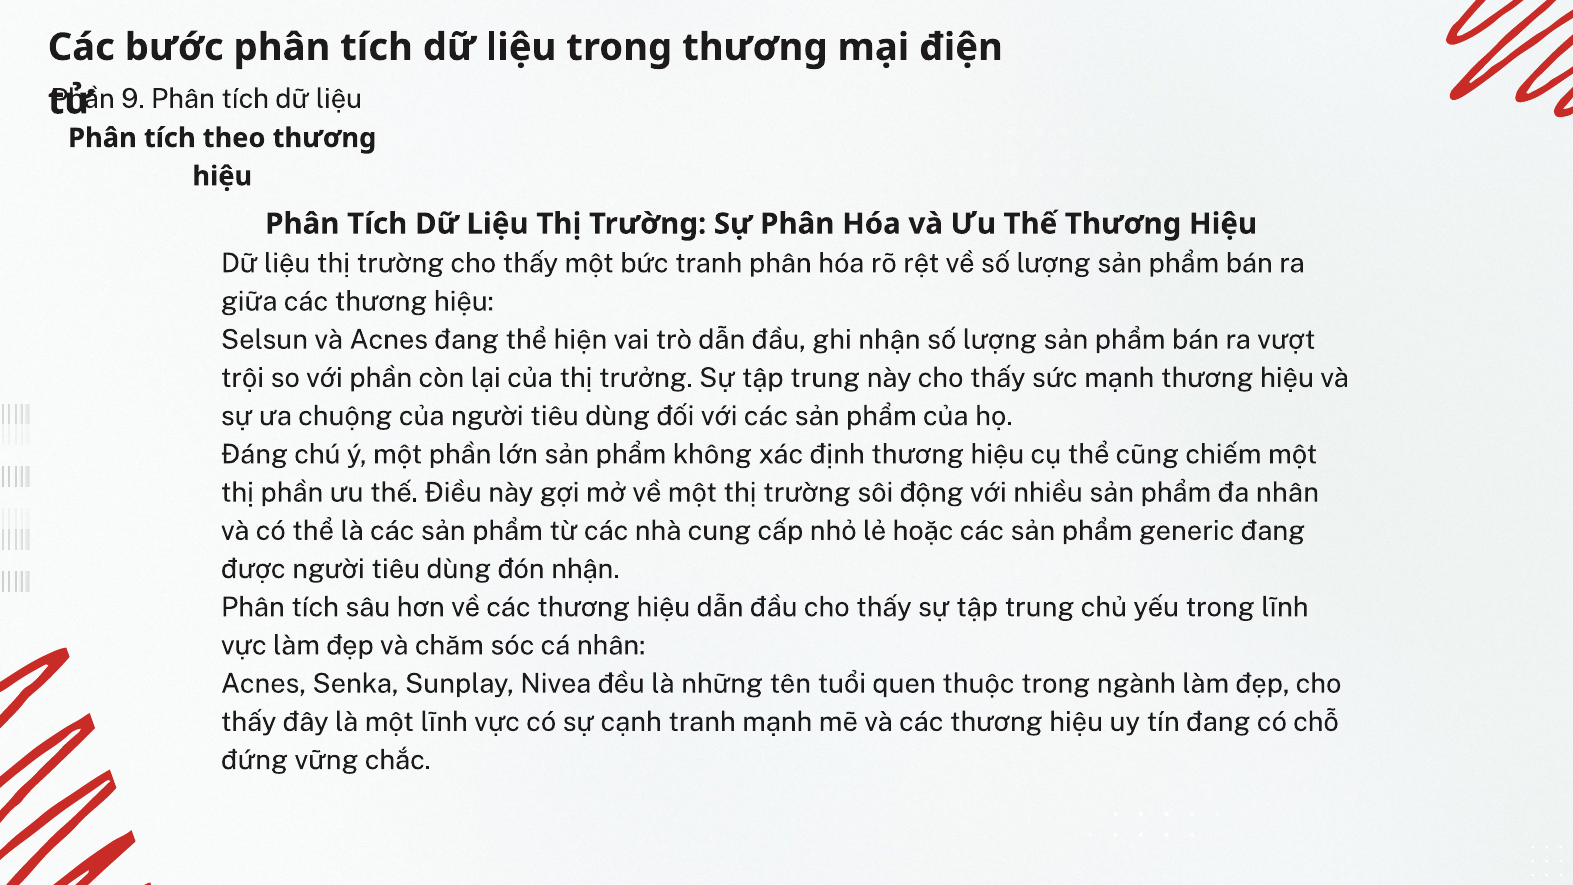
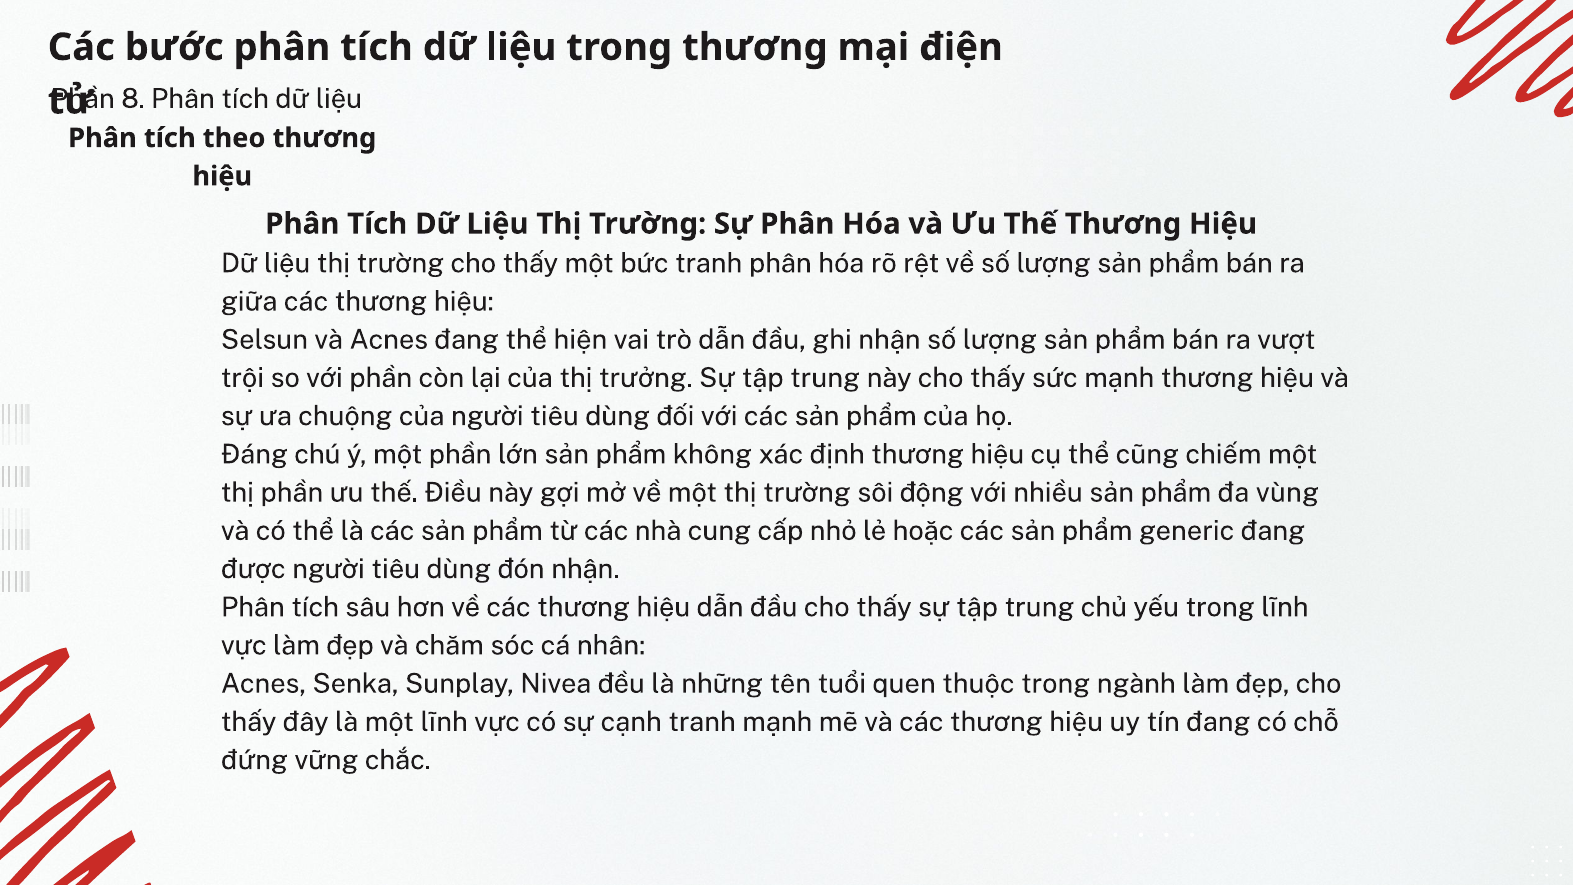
9: 9 -> 8
đa nhân: nhân -> vùng
